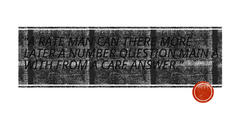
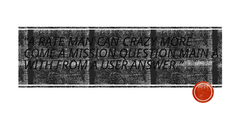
THERE: THERE -> CRAZY
LATER: LATER -> COME
NUMBER: NUMBER -> MISSION
CARE: CARE -> USER
